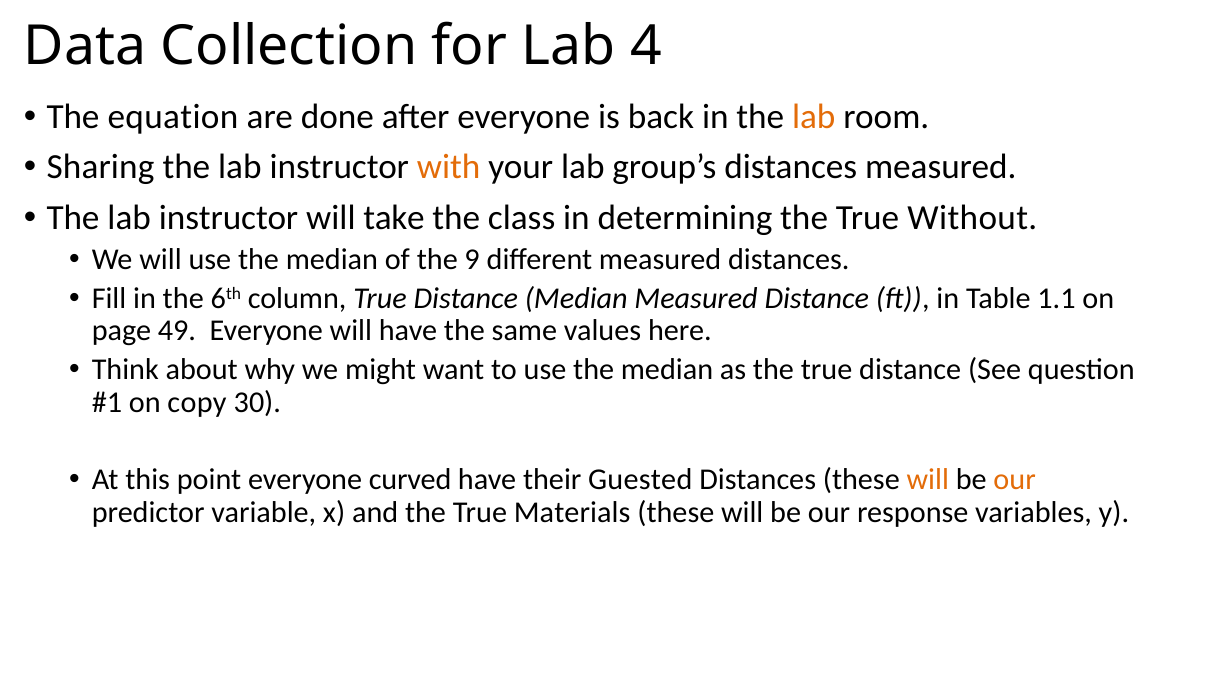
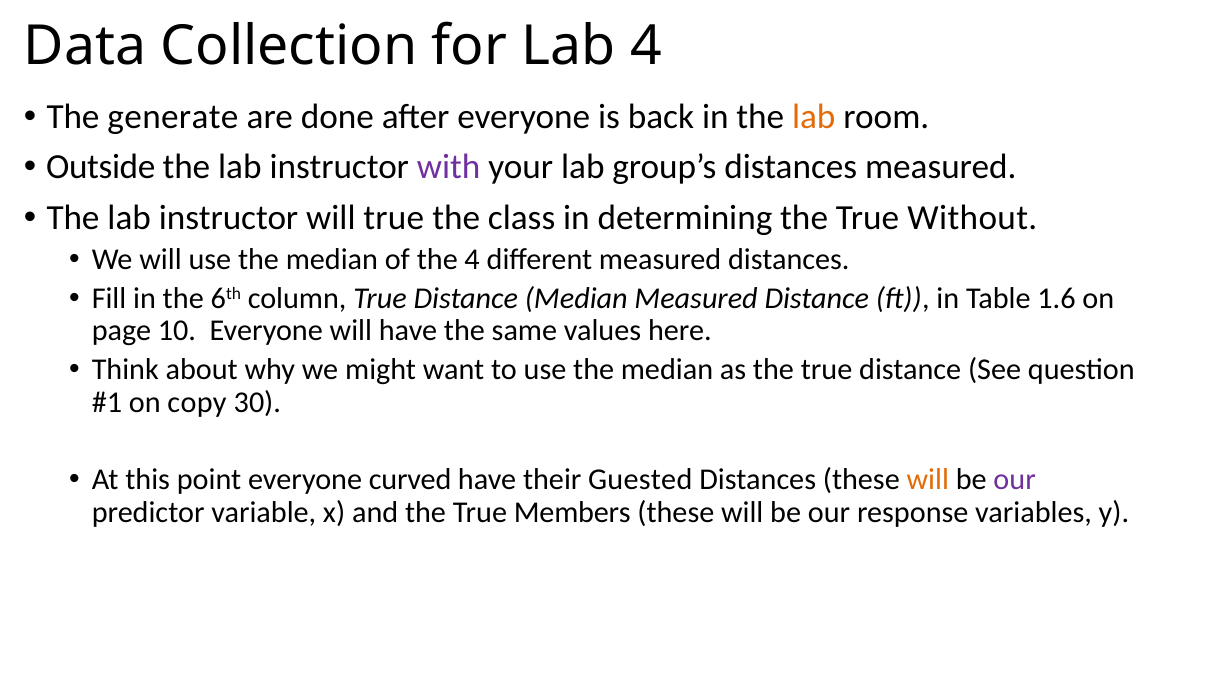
equation: equation -> generate
Sharing: Sharing -> Outside
with colour: orange -> purple
will take: take -> true
the 9: 9 -> 4
1.1: 1.1 -> 1.6
49: 49 -> 10
our at (1015, 480) colour: orange -> purple
Materials: Materials -> Members
